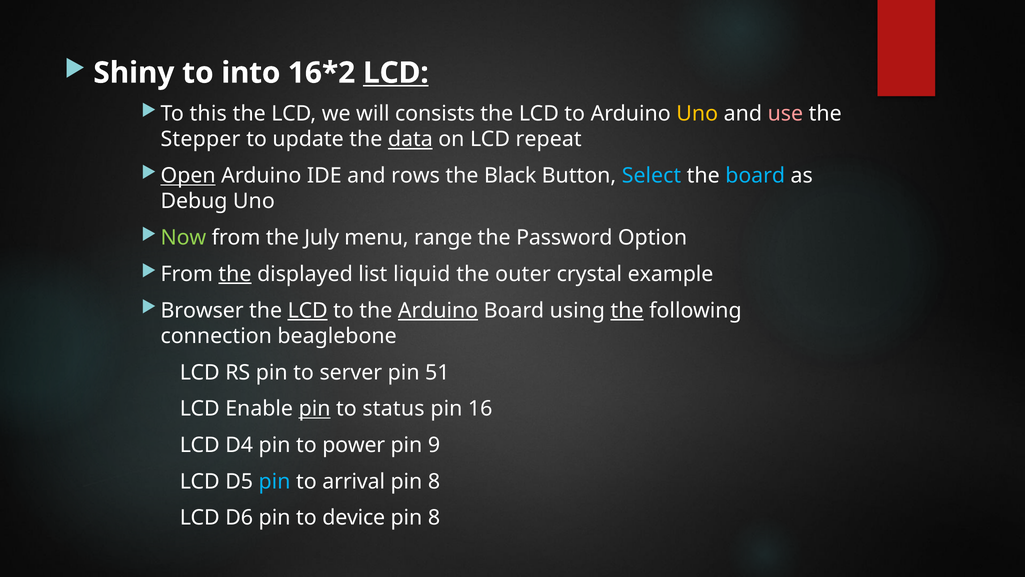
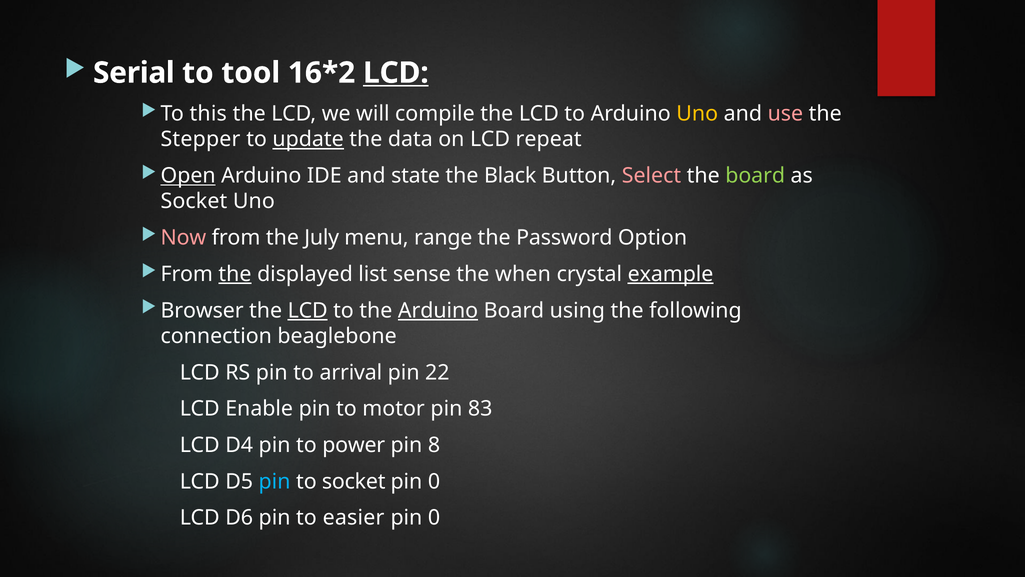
Shiny: Shiny -> Serial
into: into -> tool
consists: consists -> compile
update underline: none -> present
data underline: present -> none
rows: rows -> state
Select colour: light blue -> pink
board at (755, 176) colour: light blue -> light green
Debug at (194, 201): Debug -> Socket
Now colour: light green -> pink
liquid: liquid -> sense
outer: outer -> when
example underline: none -> present
the at (627, 310) underline: present -> none
server: server -> arrival
51: 51 -> 22
pin at (315, 408) underline: present -> none
status: status -> motor
16: 16 -> 83
9: 9 -> 8
to arrival: arrival -> socket
8 at (434, 481): 8 -> 0
device: device -> easier
8 at (434, 517): 8 -> 0
